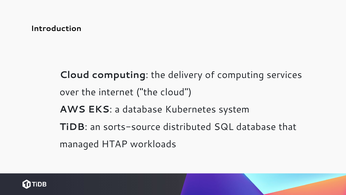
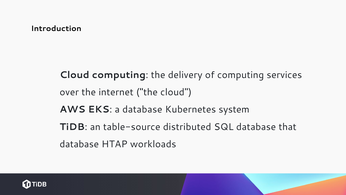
sorts-source: sorts-source -> table-source
managed at (79, 144): managed -> database
